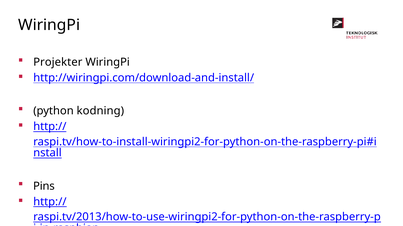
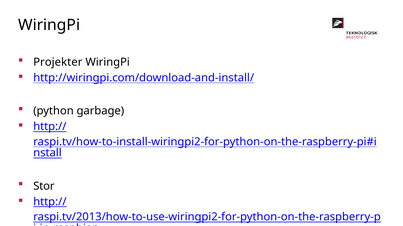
kodning: kodning -> garbage
Pins: Pins -> Stor
